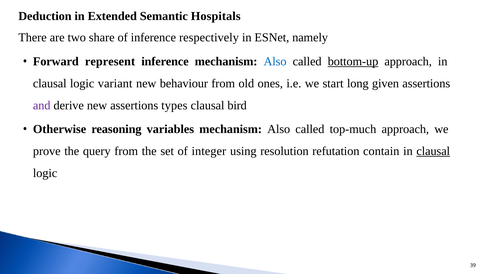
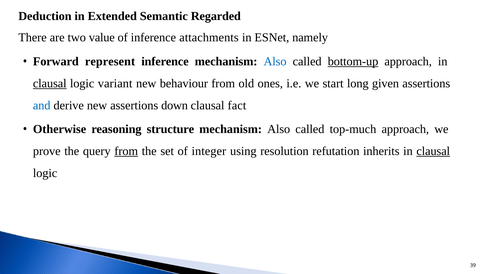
Hospitals: Hospitals -> Regarded
share: share -> value
respectively: respectively -> attachments
clausal at (50, 83) underline: none -> present
and colour: purple -> blue
types: types -> down
bird: bird -> fact
variables: variables -> structure
from at (126, 151) underline: none -> present
contain: contain -> inherits
